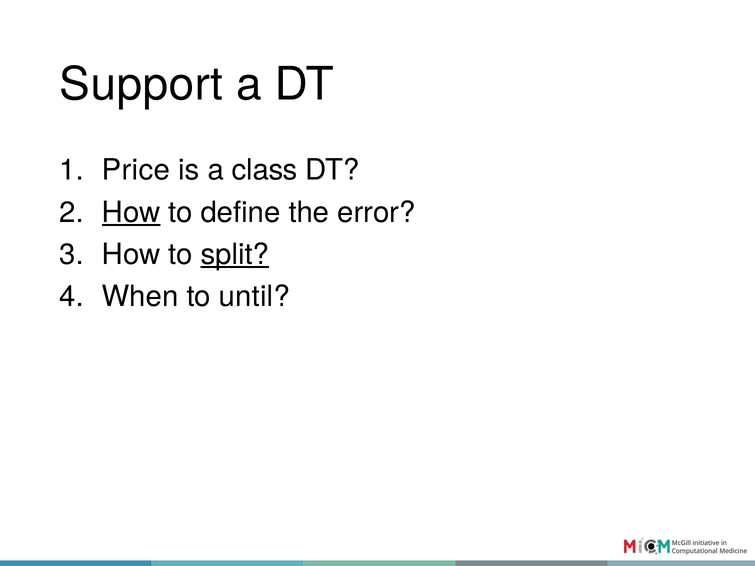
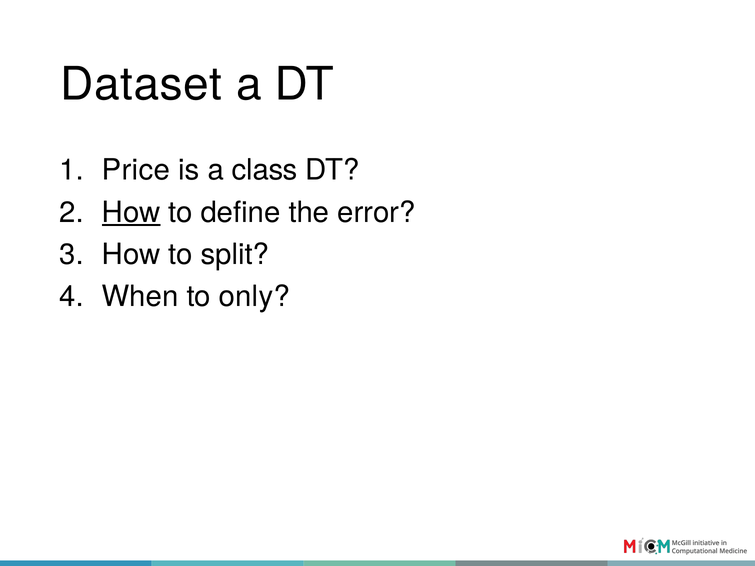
Support: Support -> Dataset
split underline: present -> none
until: until -> only
